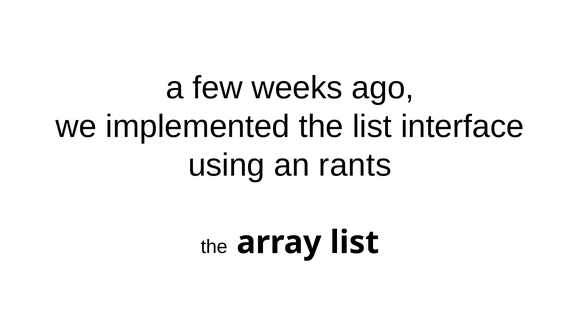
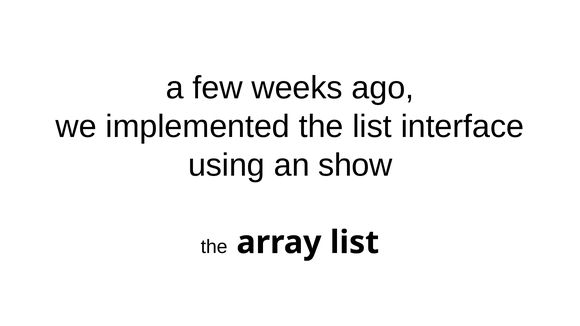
rants: rants -> show
